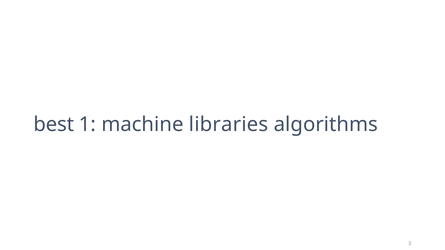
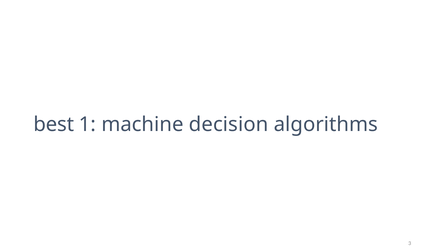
libraries: libraries -> decision
